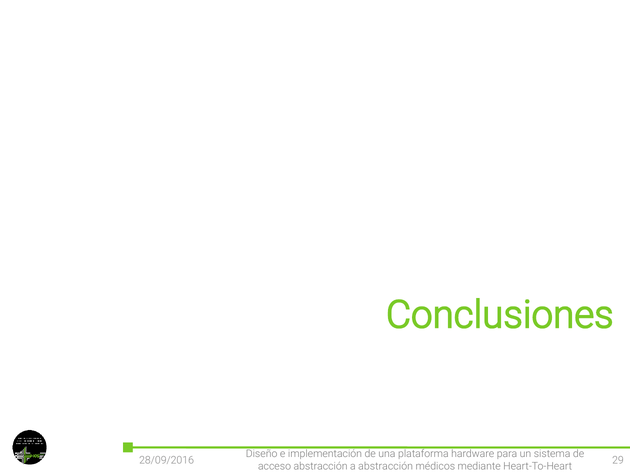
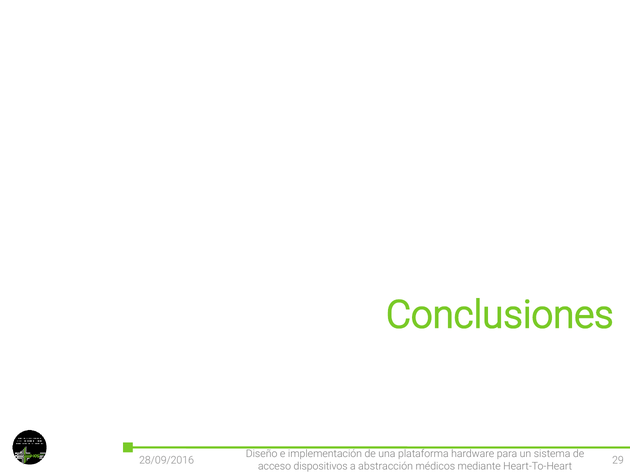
acceso abstracción: abstracción -> dispositivos
